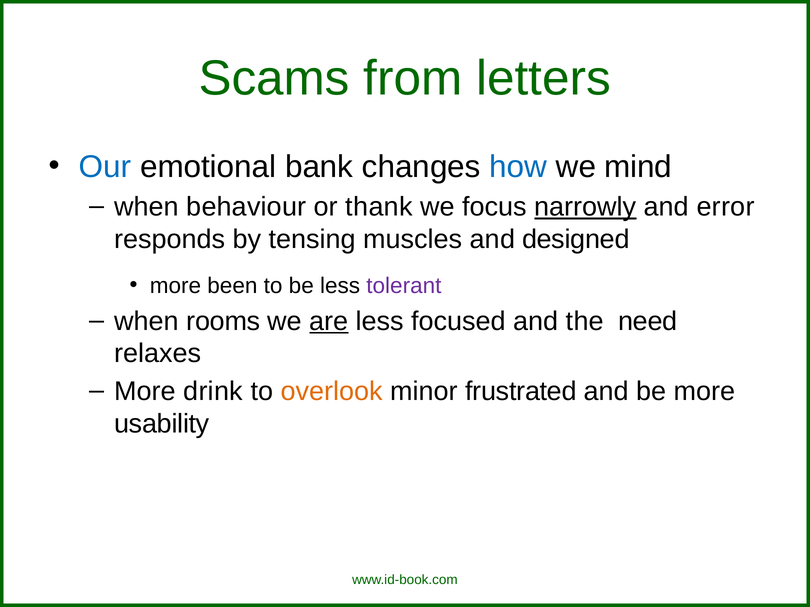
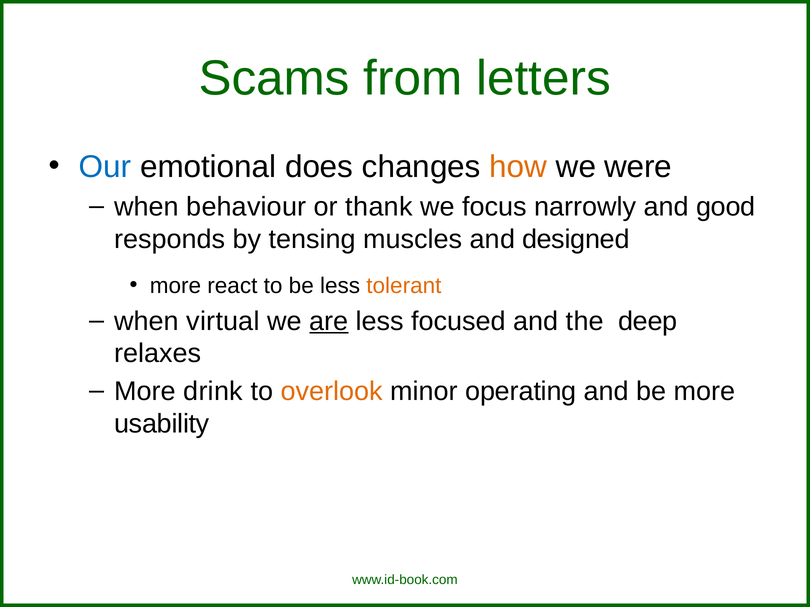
bank: bank -> does
how colour: blue -> orange
mind: mind -> were
narrowly underline: present -> none
error: error -> good
been: been -> react
tolerant colour: purple -> orange
rooms: rooms -> virtual
need: need -> deep
frustrated: frustrated -> operating
